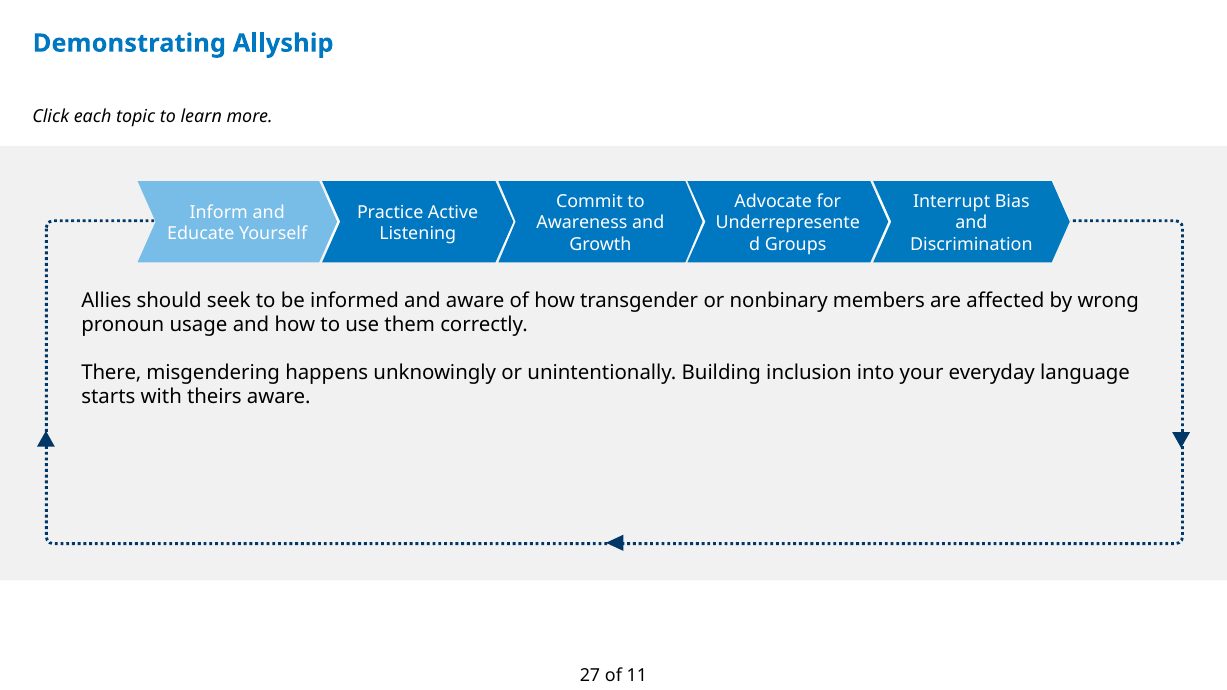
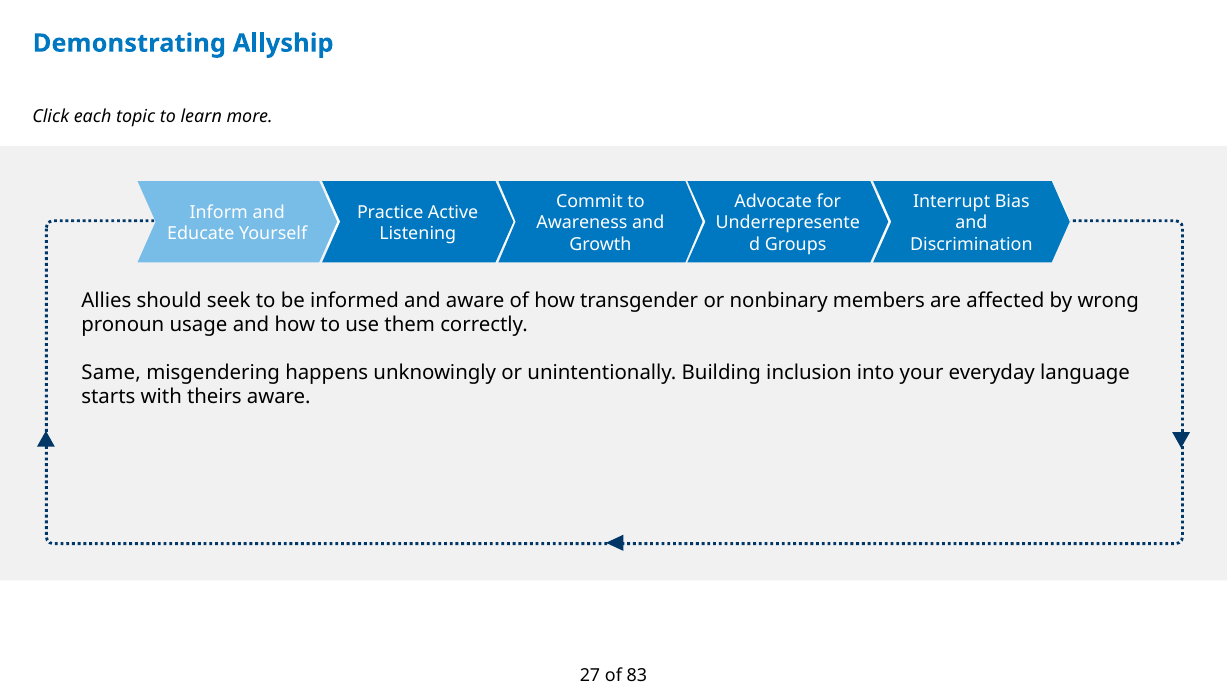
There: There -> Same
11: 11 -> 83
